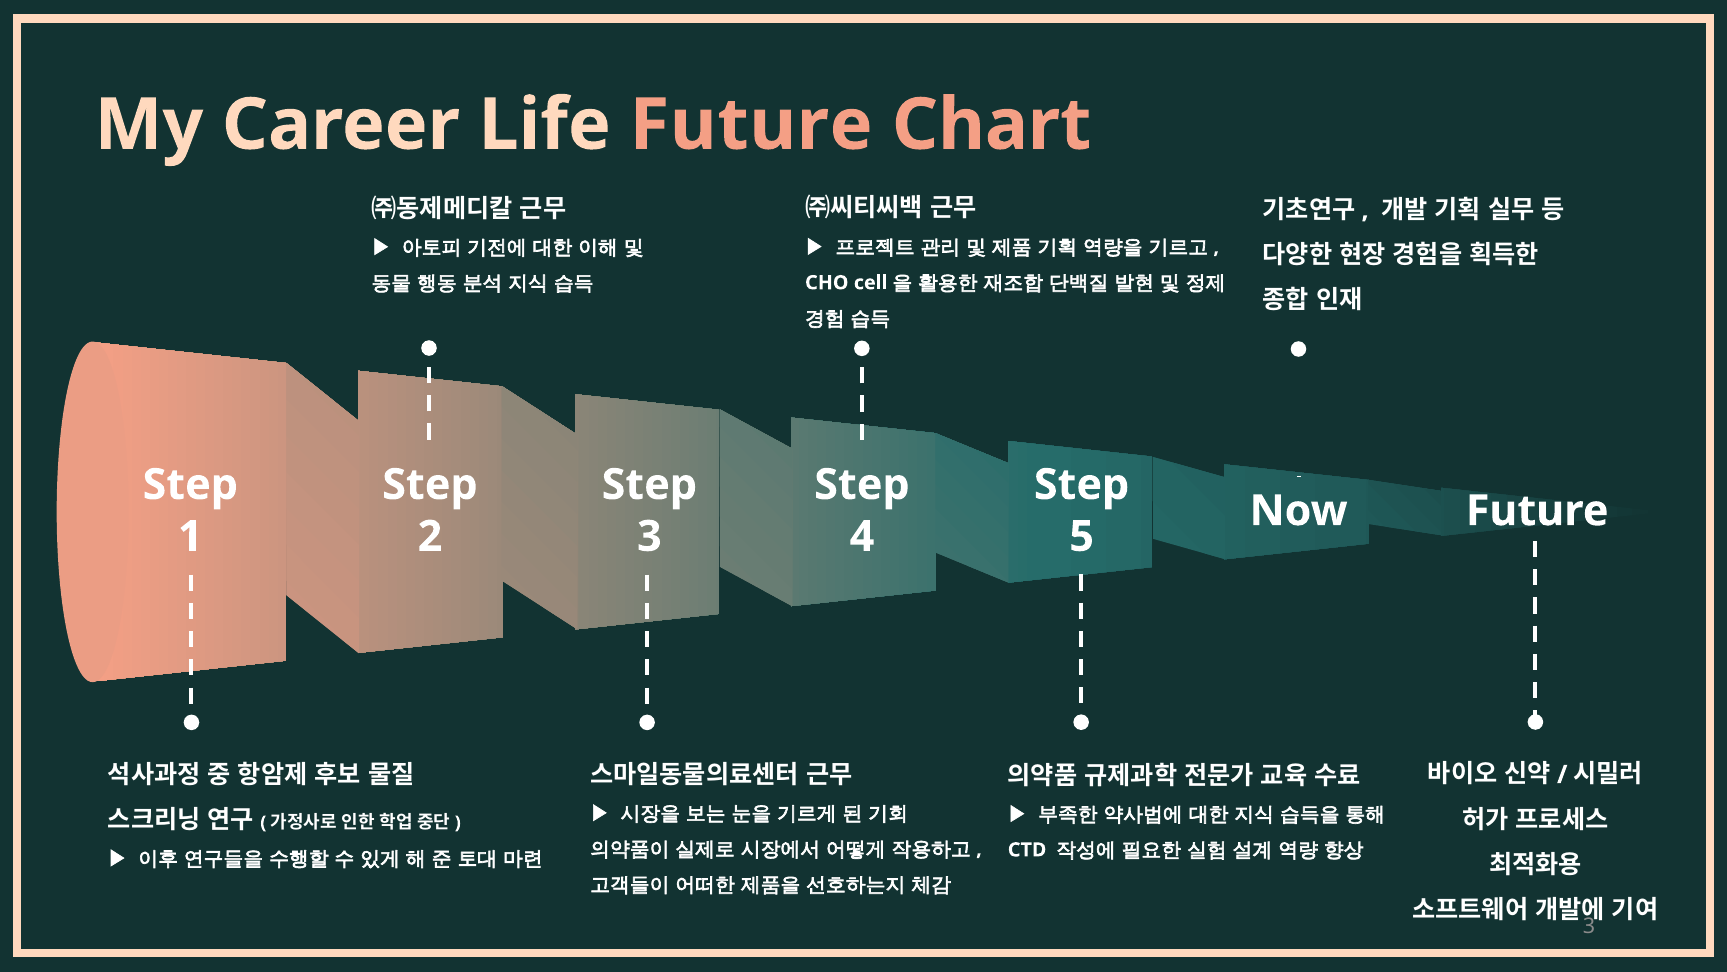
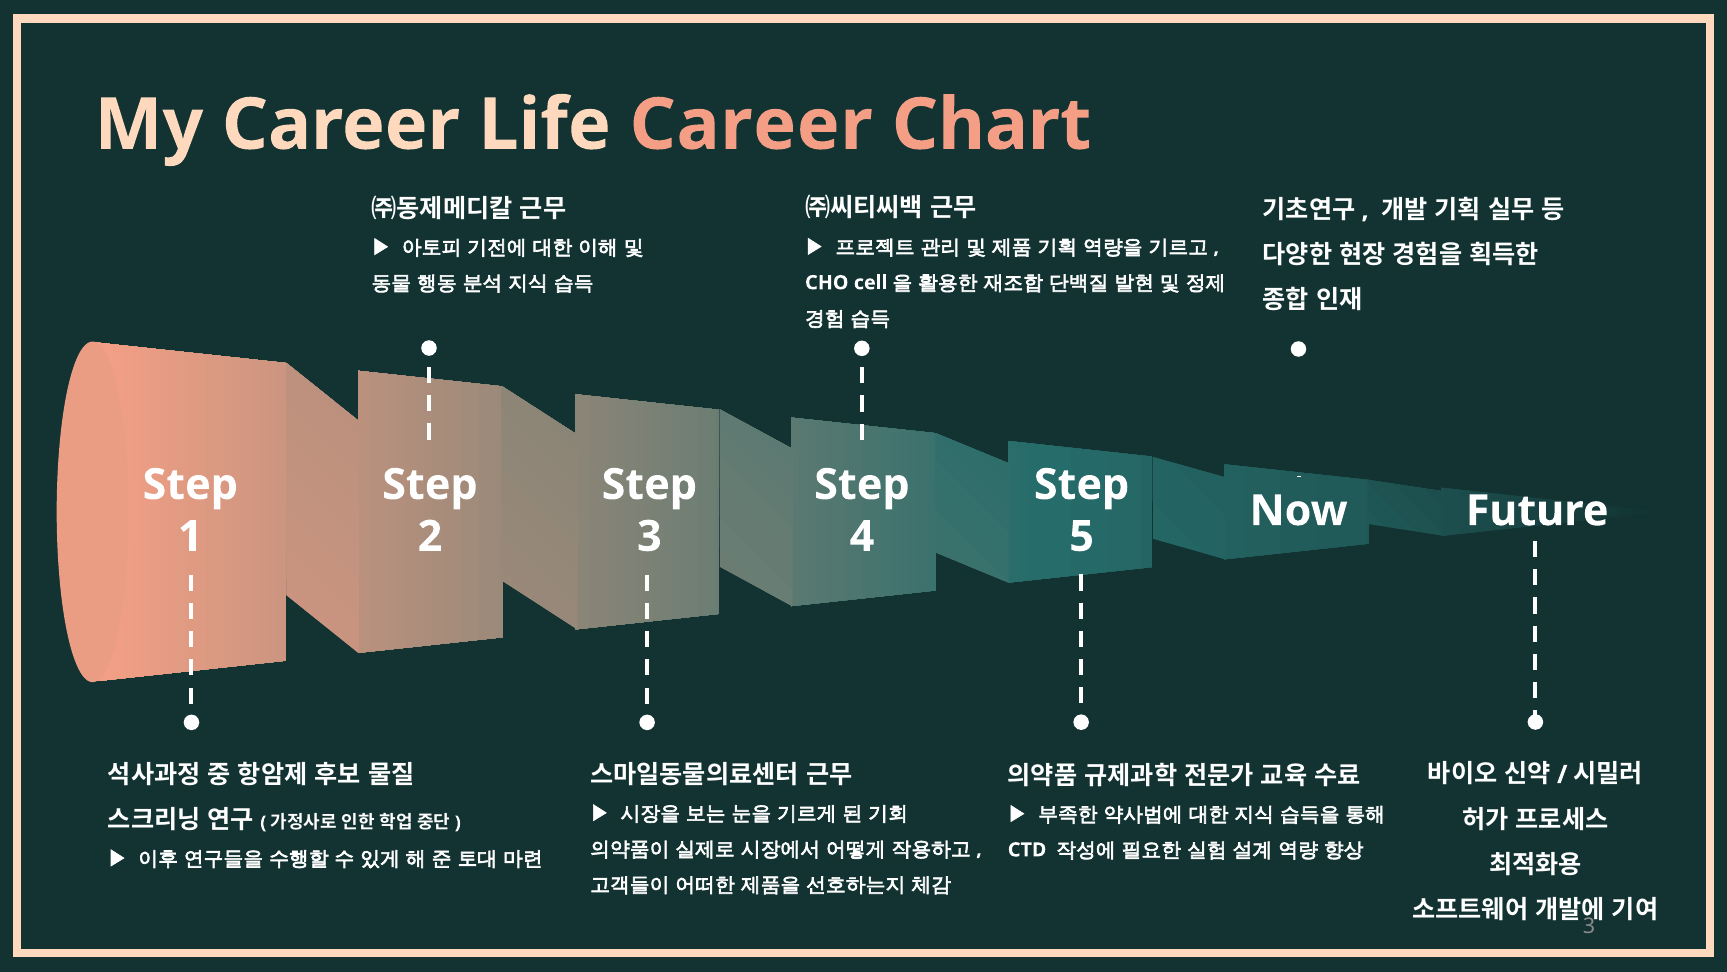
Life Future: Future -> Career
